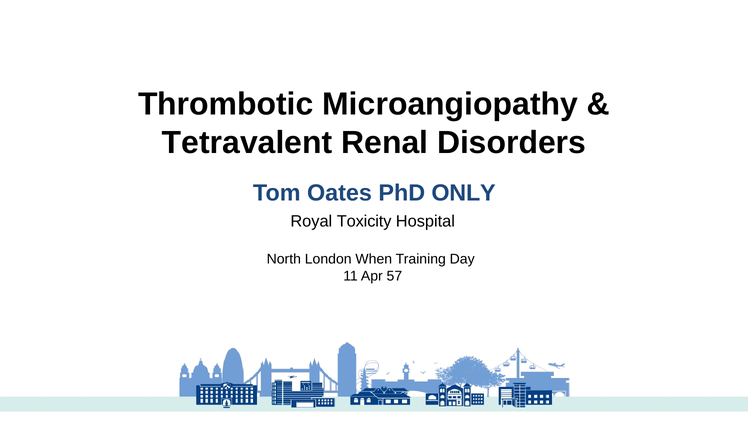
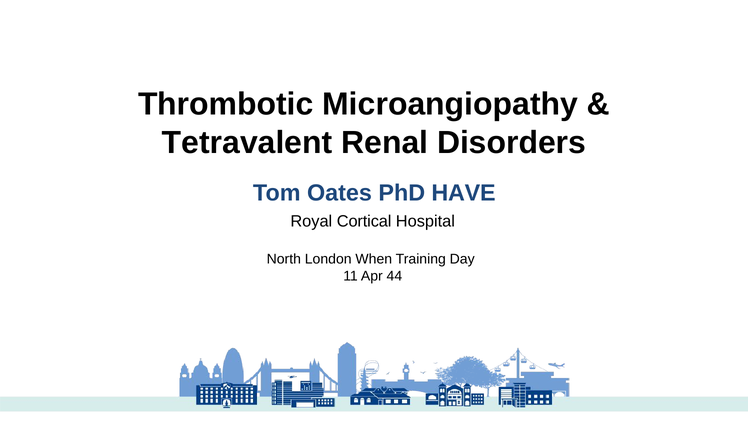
ONLY: ONLY -> HAVE
Toxicity: Toxicity -> Cortical
57: 57 -> 44
